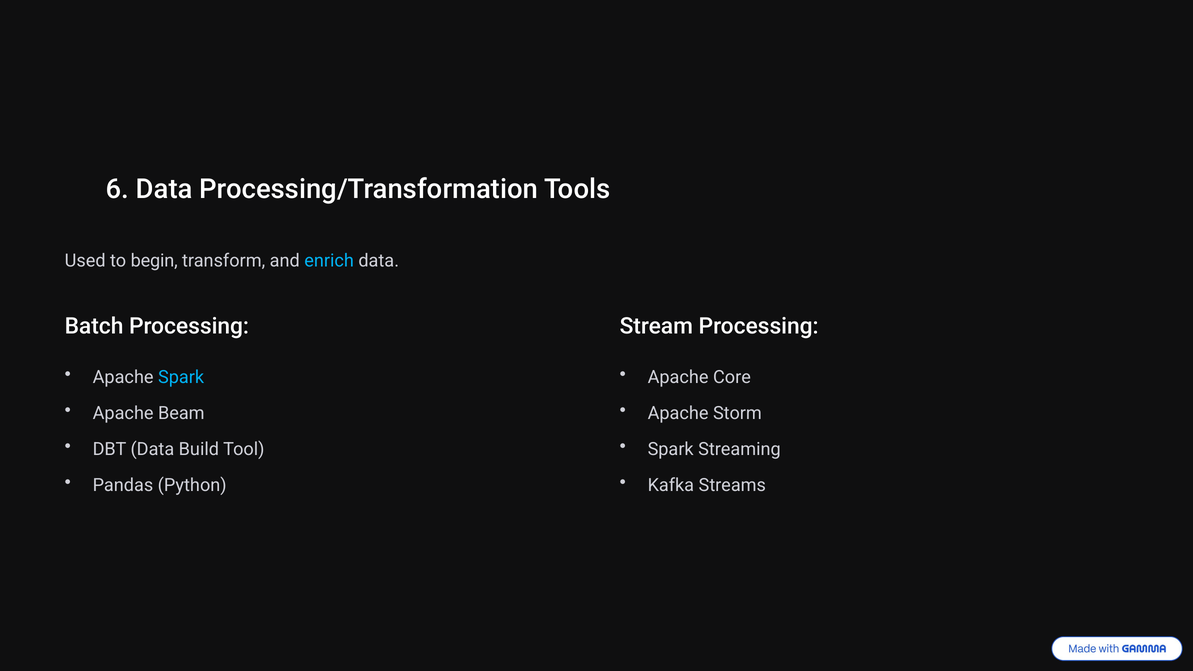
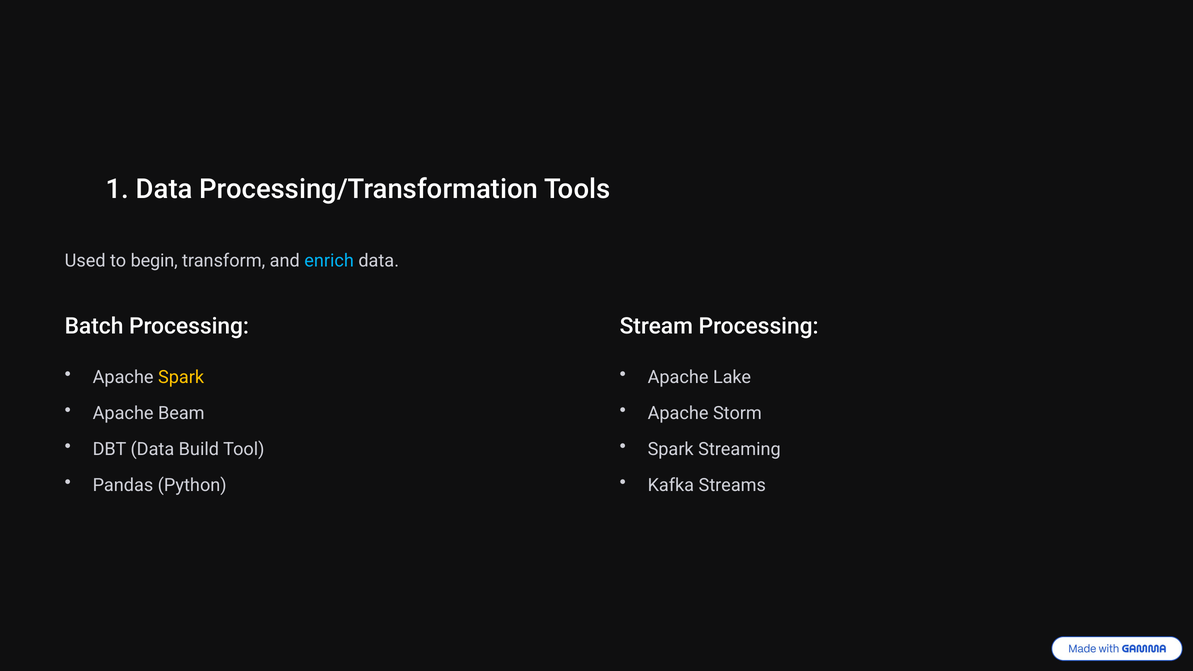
6: 6 -> 1
Spark at (181, 377) colour: light blue -> yellow
Core: Core -> Lake
